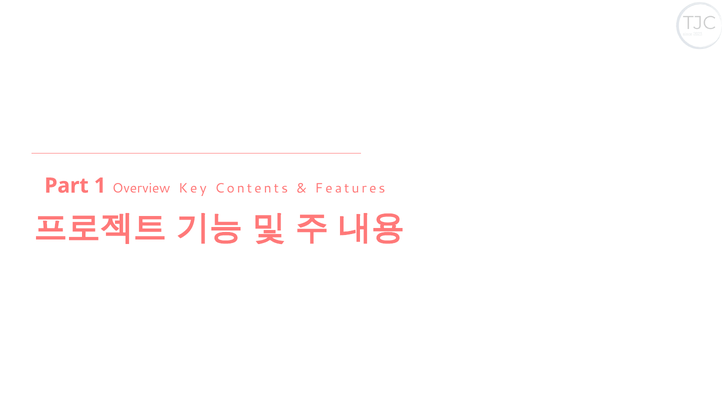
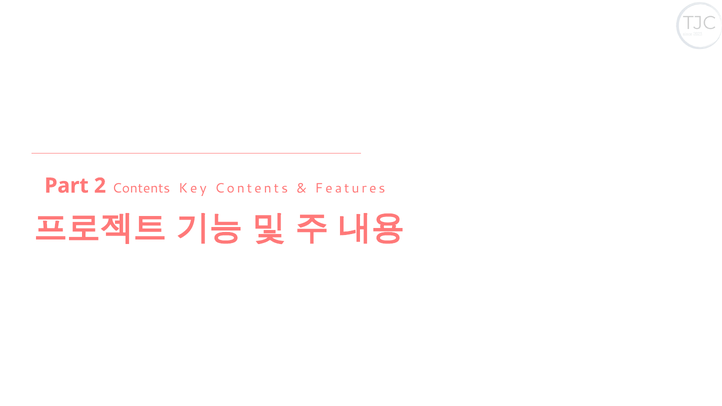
1: 1 -> 2
Overview at (141, 188): Overview -> Contents
